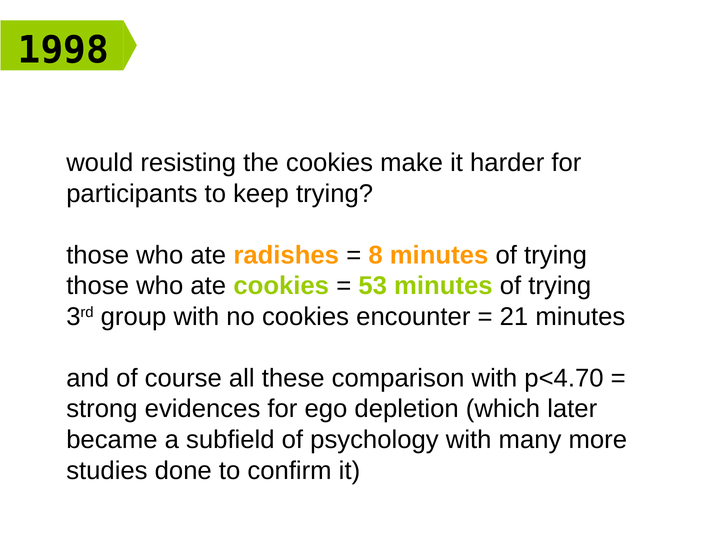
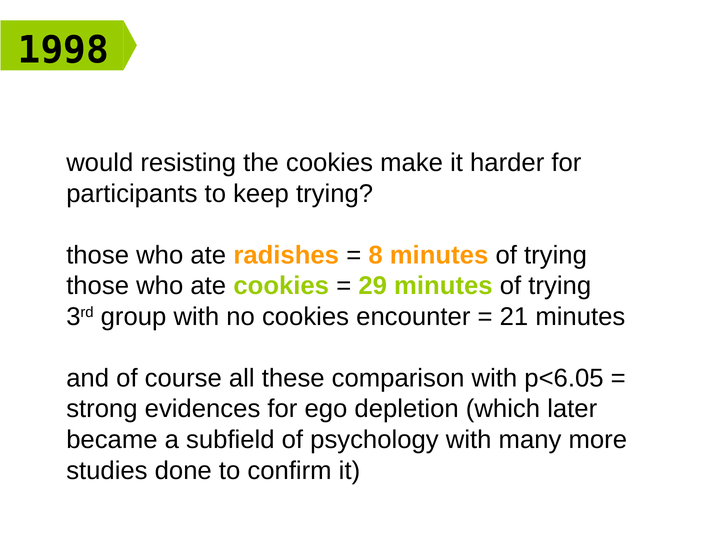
53: 53 -> 29
p<4.70: p<4.70 -> p<6.05
